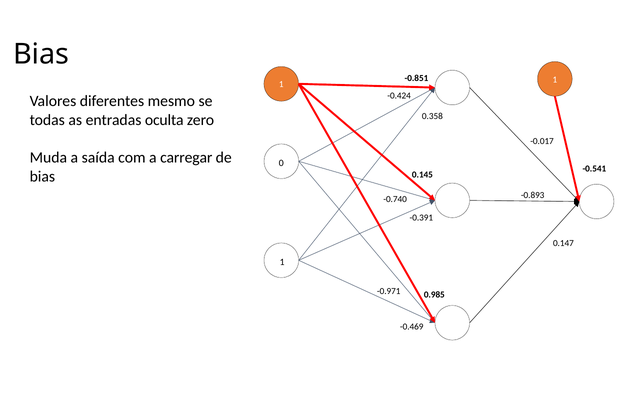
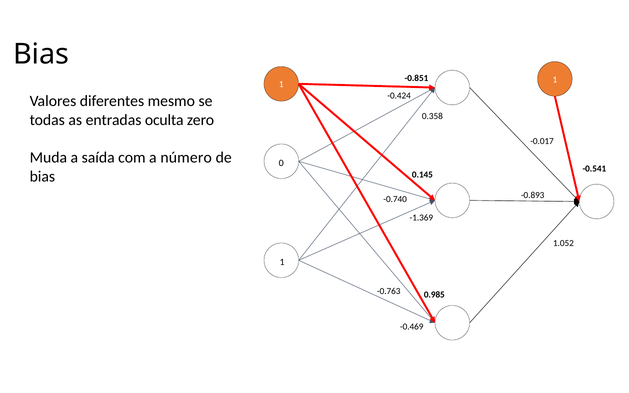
carregar: carregar -> número
-0.391: -0.391 -> -1.369
0.147: 0.147 -> 1.052
-0.971: -0.971 -> -0.763
